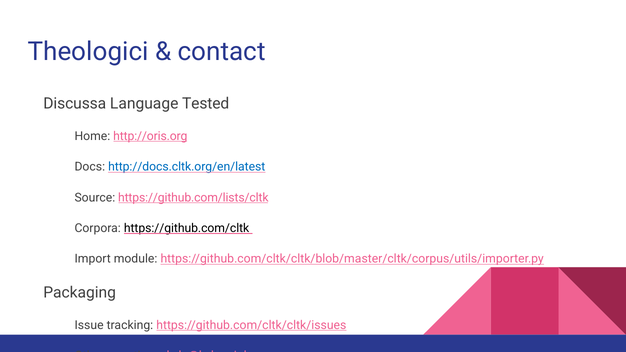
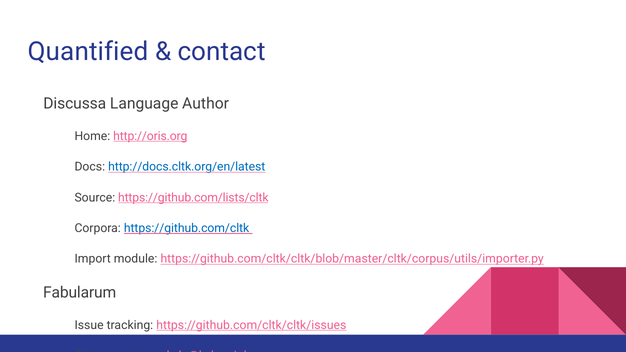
Theologici: Theologici -> Quantified
Tested: Tested -> Author
https://github.com/cltk colour: black -> blue
Packaging: Packaging -> Fabularum
